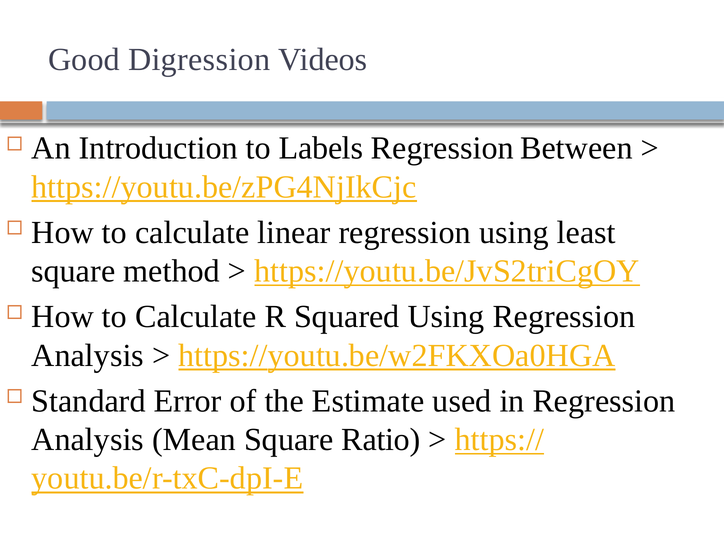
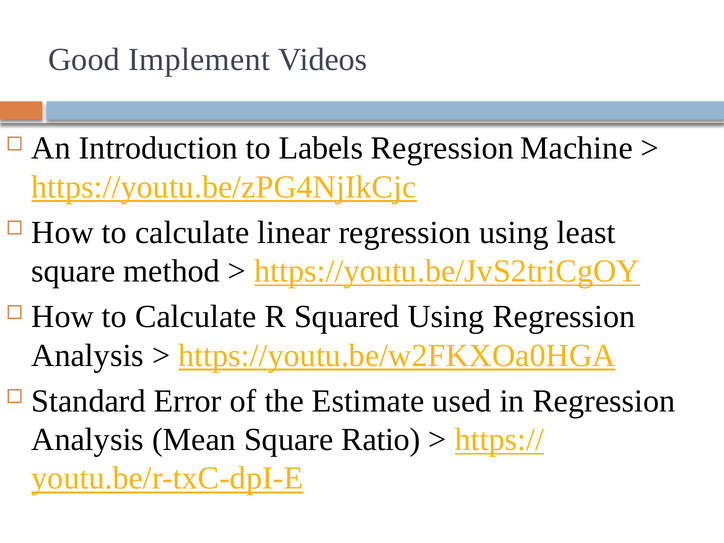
Digression: Digression -> Implement
Between: Between -> Machine
